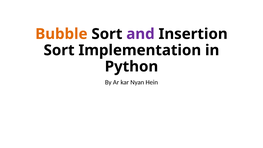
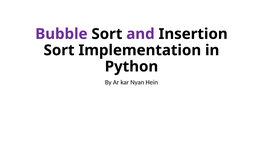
Bubble colour: orange -> purple
